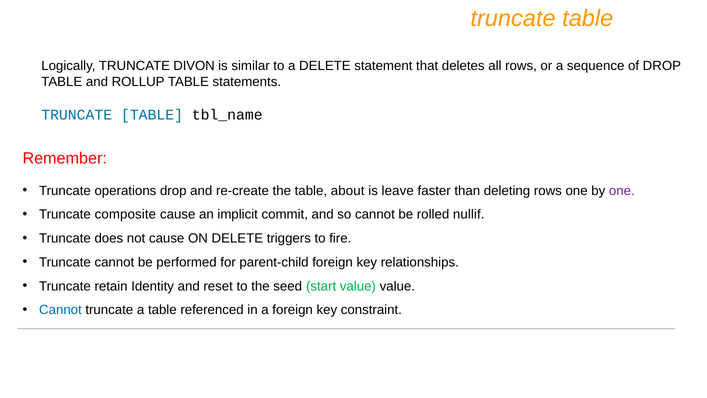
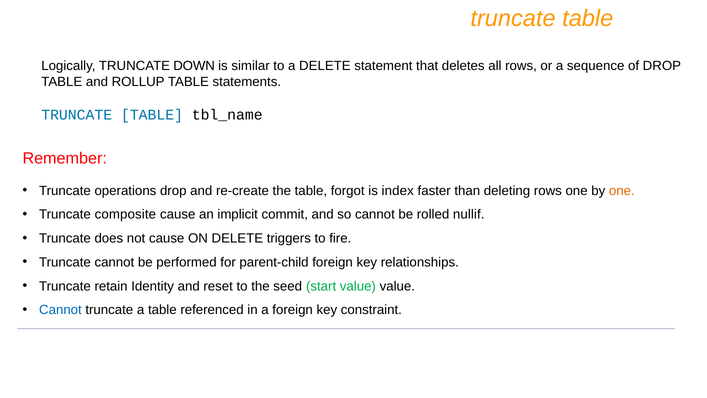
DIVON: DIVON -> DOWN
about: about -> forgot
leave: leave -> index
one at (622, 191) colour: purple -> orange
